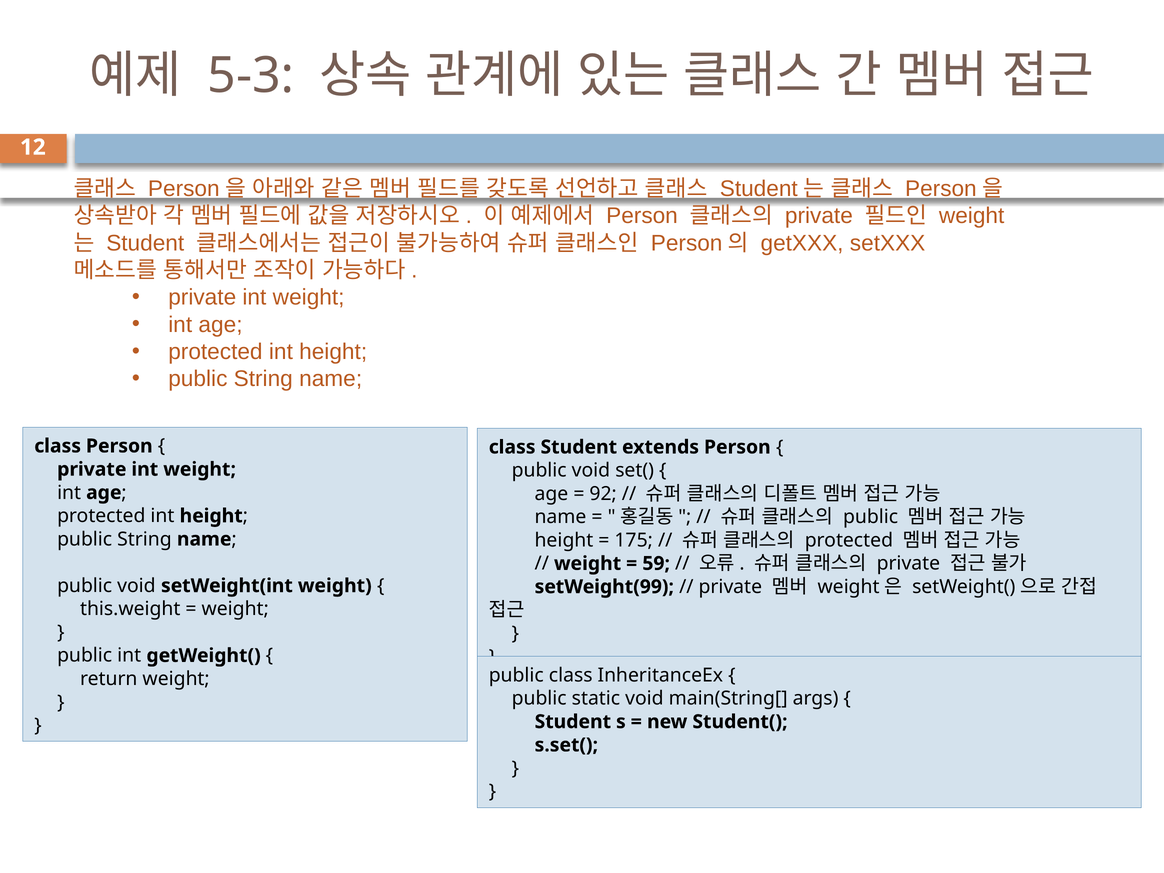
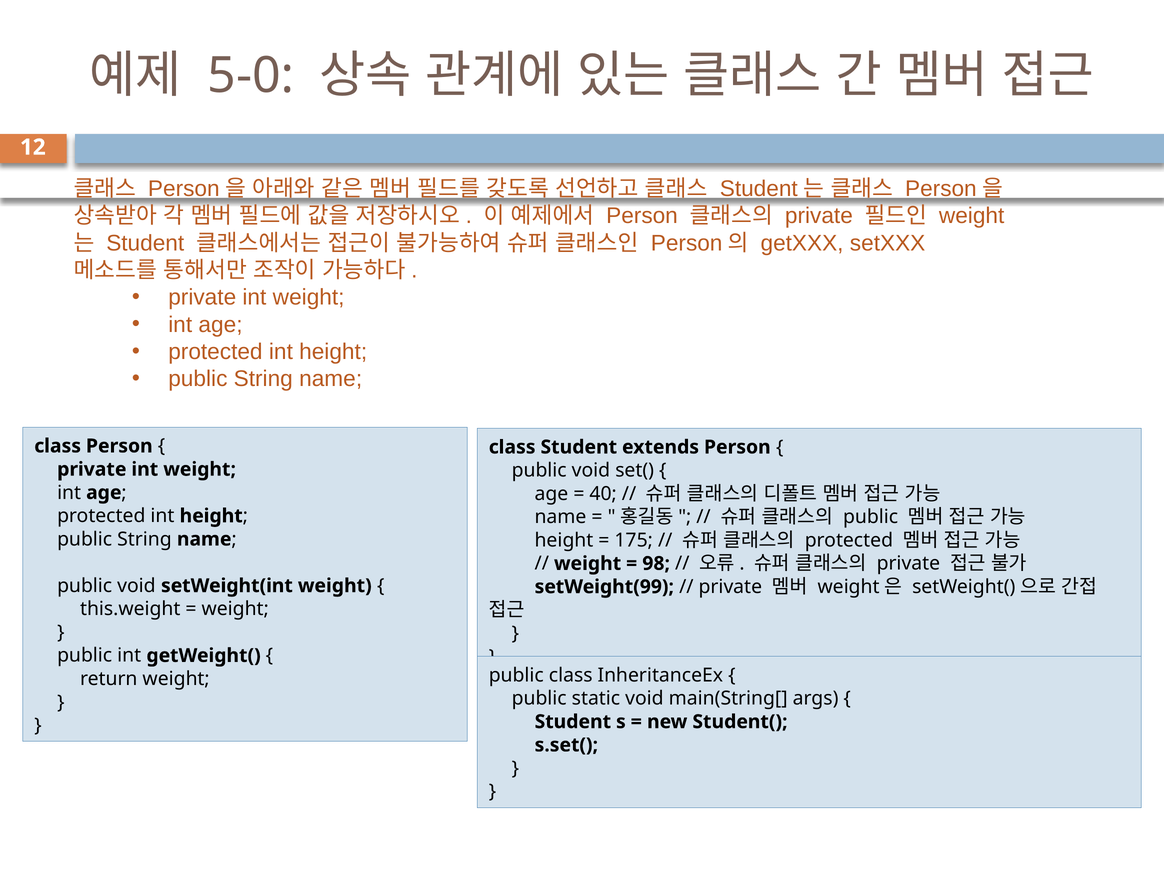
5-3: 5-3 -> 5-0
92: 92 -> 40
59: 59 -> 98
